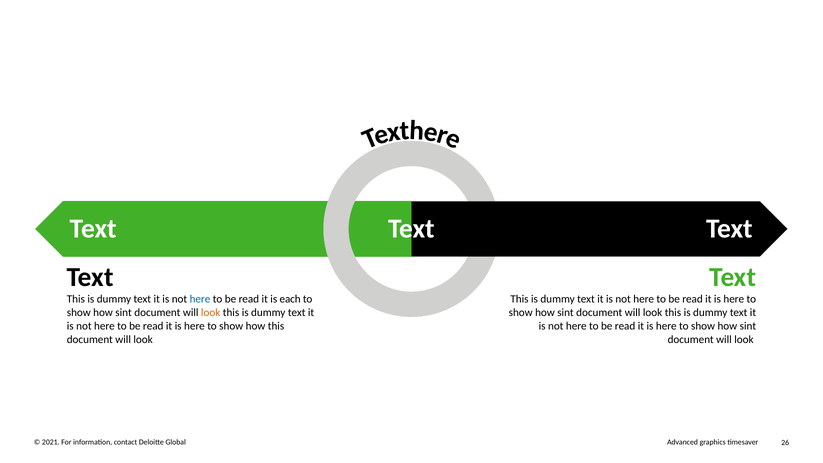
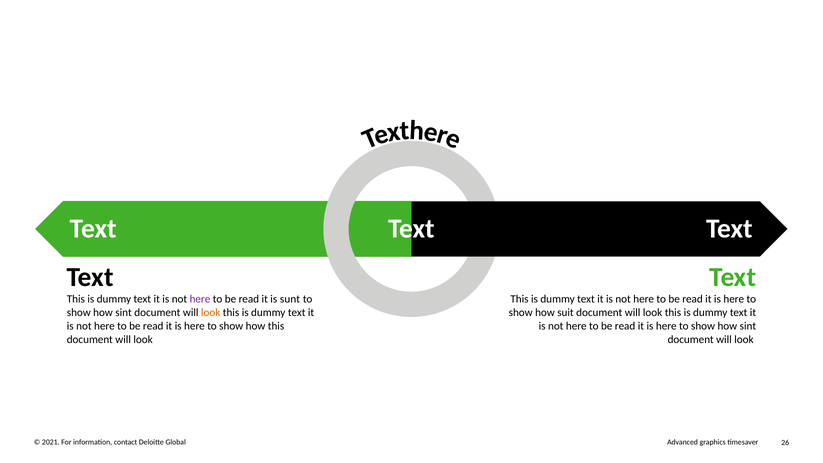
here at (200, 299) colour: blue -> purple
each: each -> sunt
sint at (565, 313): sint -> suit
